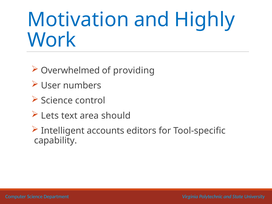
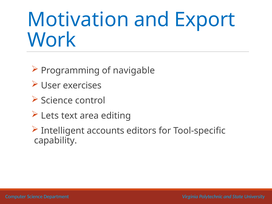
Highly: Highly -> Export
Overwhelmed: Overwhelmed -> Programming
providing: providing -> navigable
numbers: numbers -> exercises
should: should -> editing
